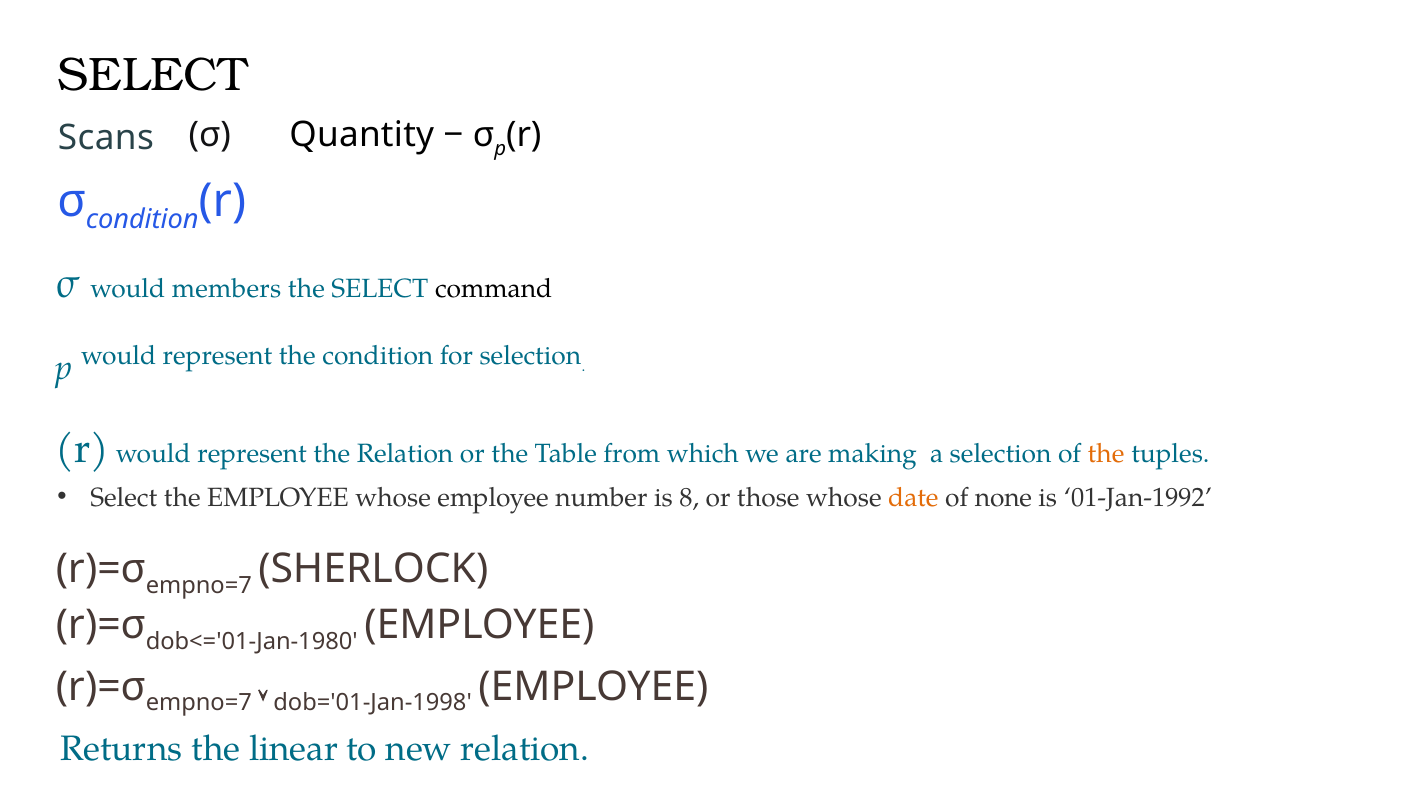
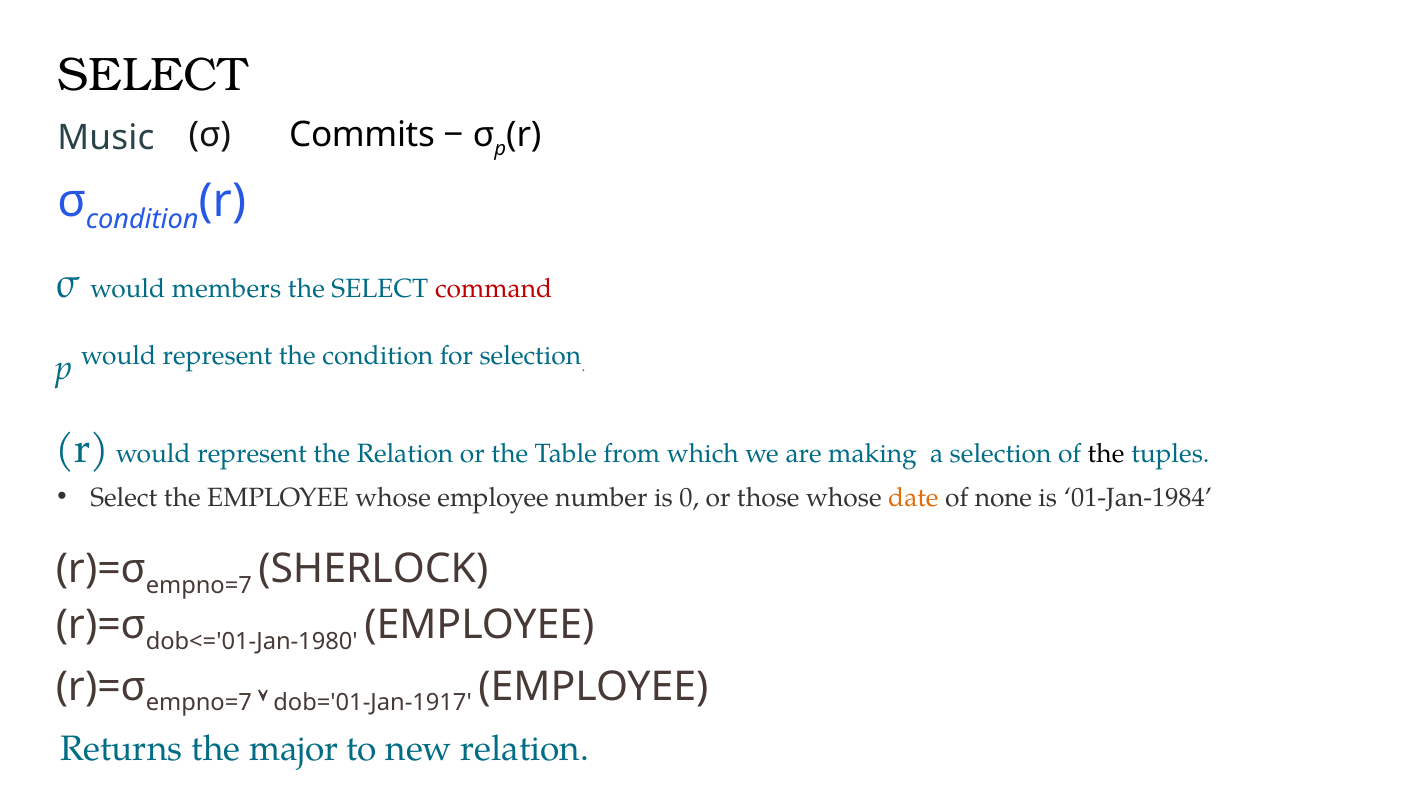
Scans: Scans -> Music
Quantity: Quantity -> Commits
command colour: black -> red
the at (1106, 454) colour: orange -> black
8: 8 -> 0
01-Jan-1992: 01-Jan-1992 -> 01-Jan-1984
dob='01-Jan-1998: dob='01-Jan-1998 -> dob='01-Jan-1917
linear: linear -> major
